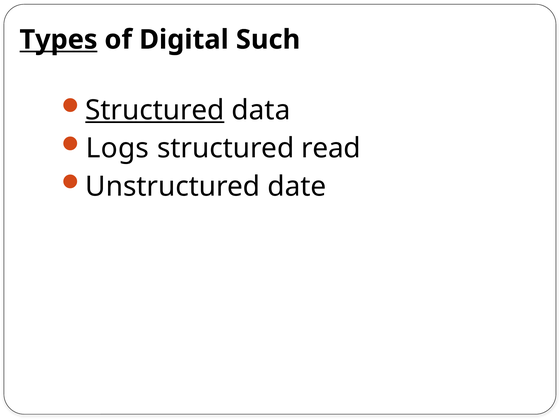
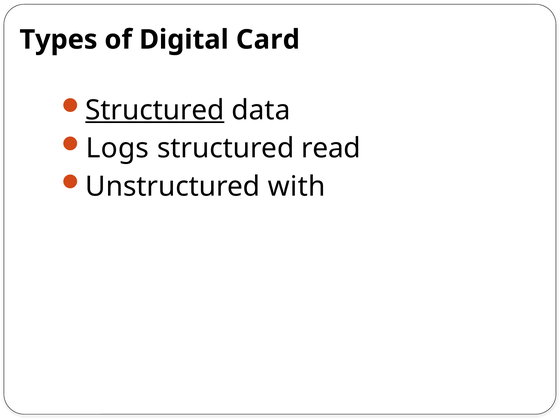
Types underline: present -> none
Such: Such -> Card
date: date -> with
